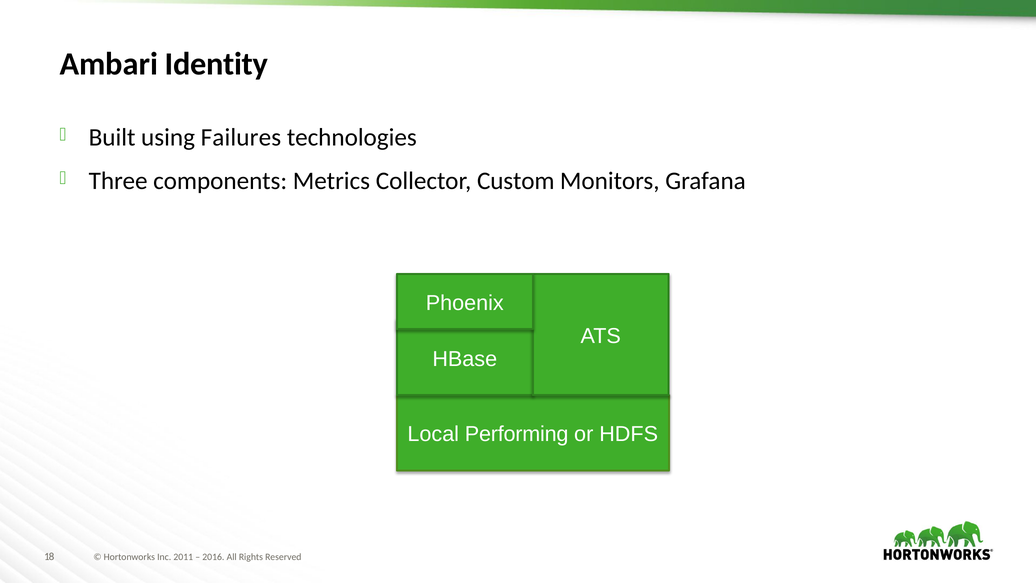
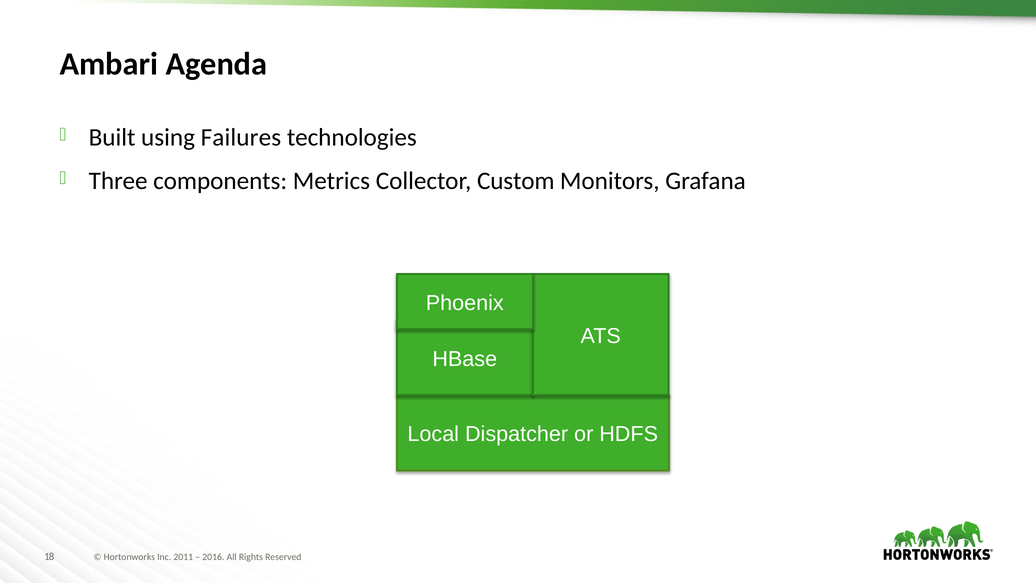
Identity: Identity -> Agenda
Performing: Performing -> Dispatcher
